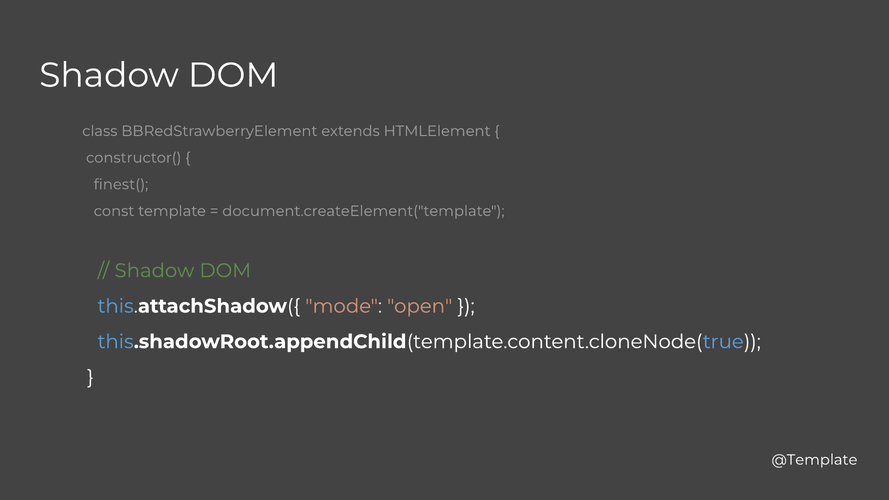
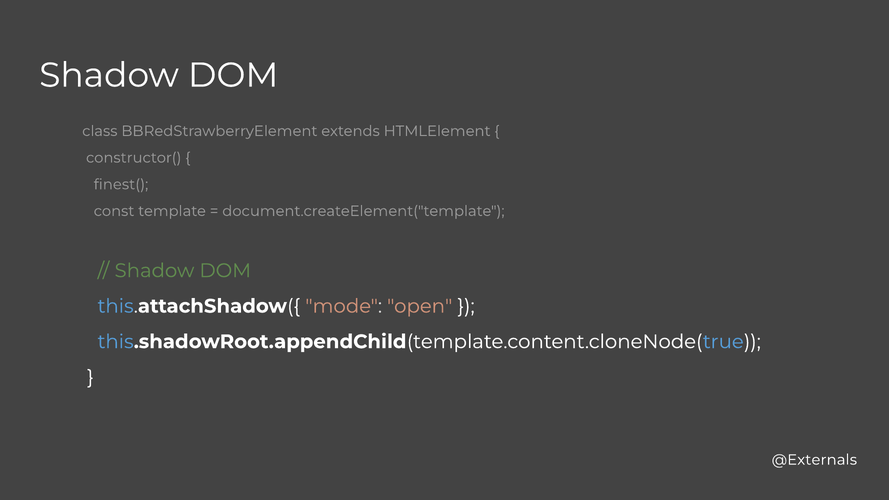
@Template: @Template -> @Externals
